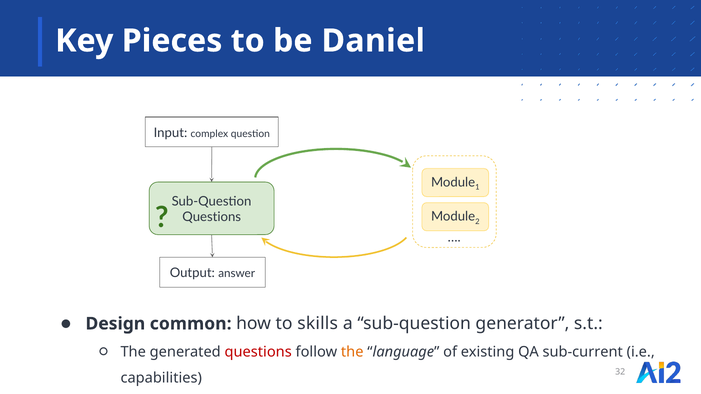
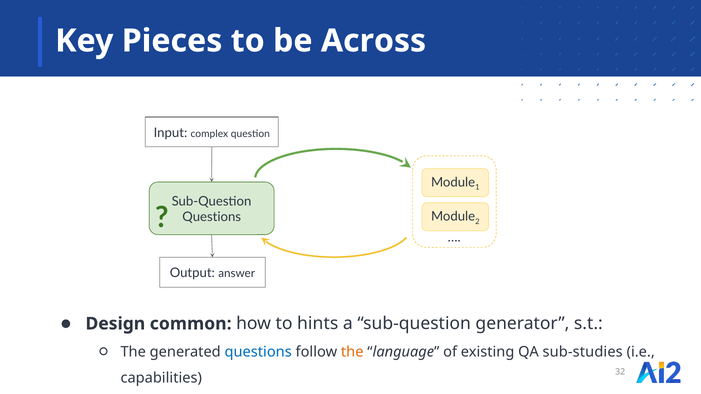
Daniel: Daniel -> Across
skills: skills -> hints
questions at (258, 352) colour: red -> blue
sub-current: sub-current -> sub-studies
